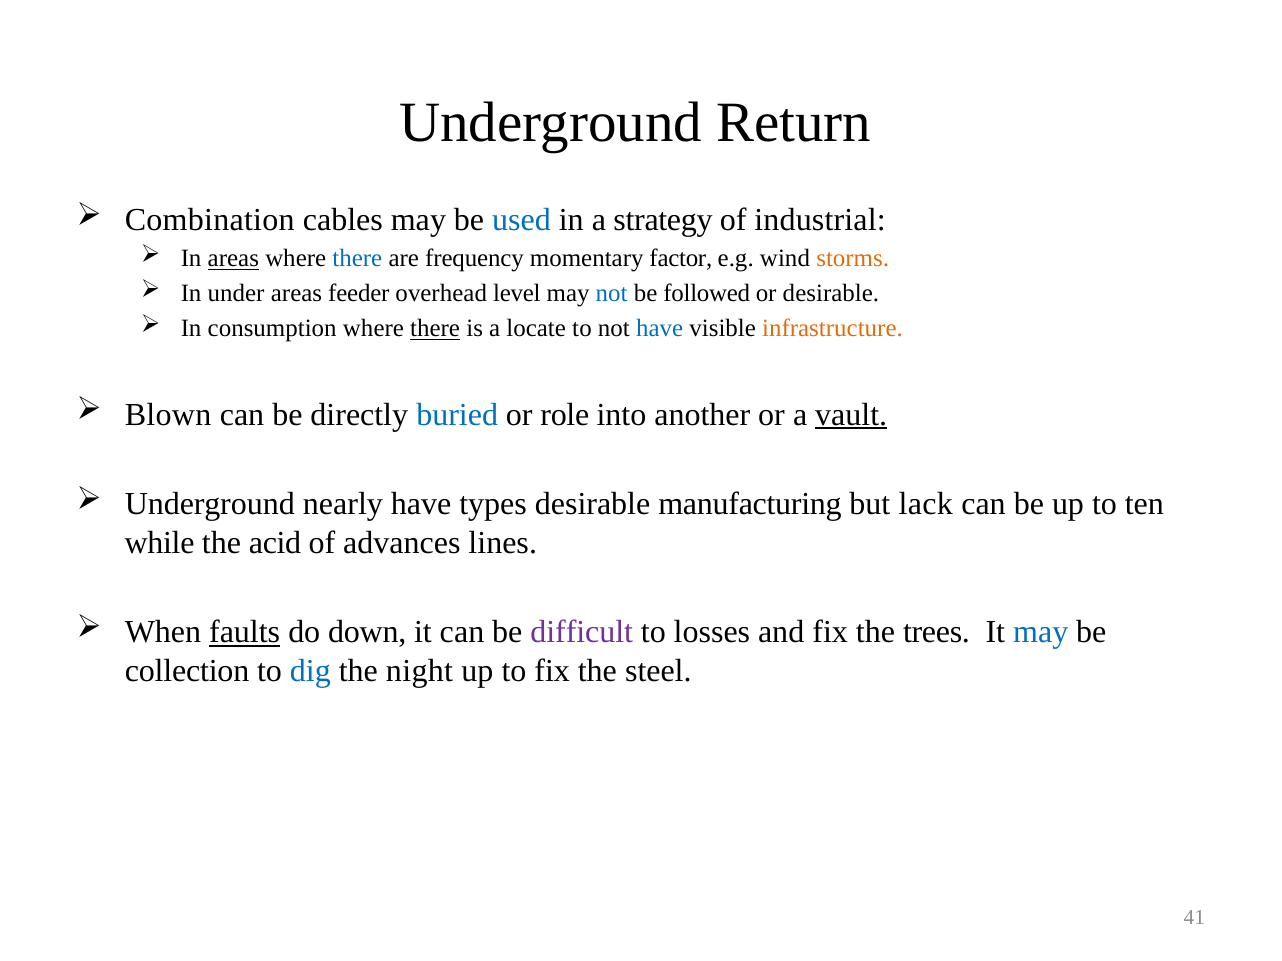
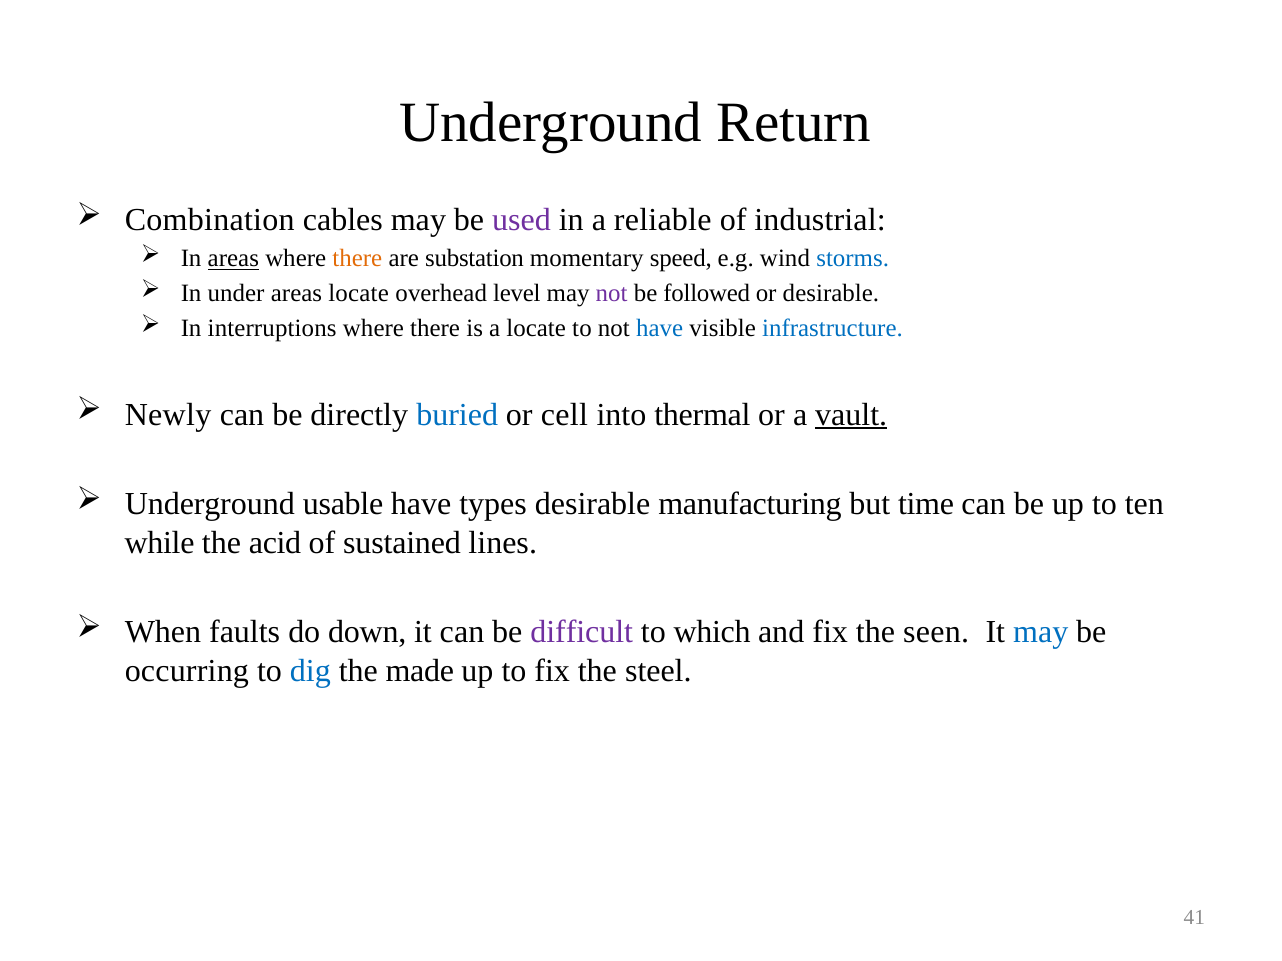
used colour: blue -> purple
strategy: strategy -> reliable
there at (357, 259) colour: blue -> orange
frequency: frequency -> substation
factor: factor -> speed
storms colour: orange -> blue
areas feeder: feeder -> locate
not at (612, 294) colour: blue -> purple
consumption: consumption -> interruptions
there at (435, 329) underline: present -> none
infrastructure colour: orange -> blue
Blown: Blown -> Newly
role: role -> cell
another: another -> thermal
nearly: nearly -> usable
lack: lack -> time
advances: advances -> sustained
faults underline: present -> none
losses: losses -> which
trees: trees -> seen
collection: collection -> occurring
night: night -> made
